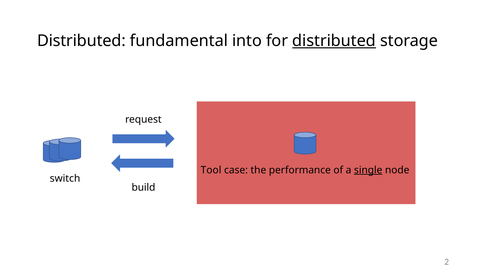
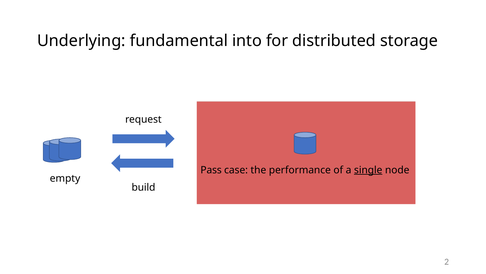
Distributed at (81, 41): Distributed -> Underlying
distributed at (334, 41) underline: present -> none
Tool: Tool -> Pass
switch: switch -> empty
